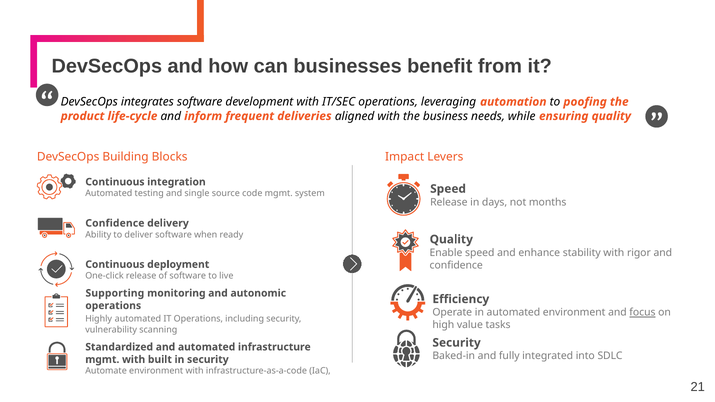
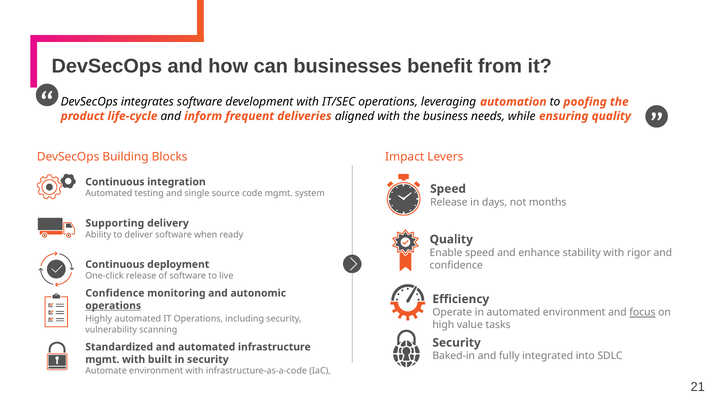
Confidence at (115, 223): Confidence -> Supporting
Supporting at (115, 293): Supporting -> Confidence
operations at (113, 306) underline: none -> present
